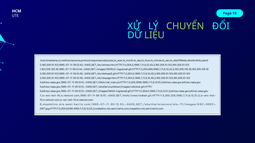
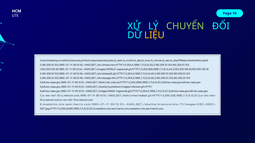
LIỆU colour: light green -> yellow
